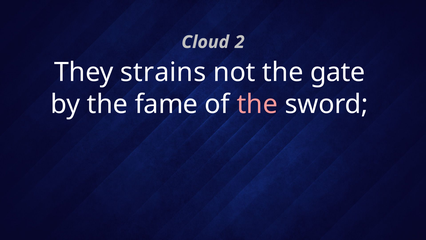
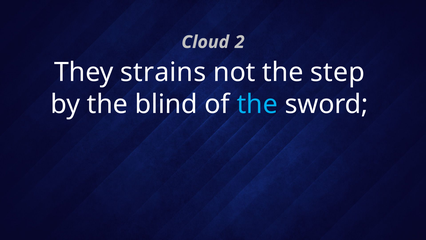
gate: gate -> step
fame: fame -> blind
the at (257, 104) colour: pink -> light blue
